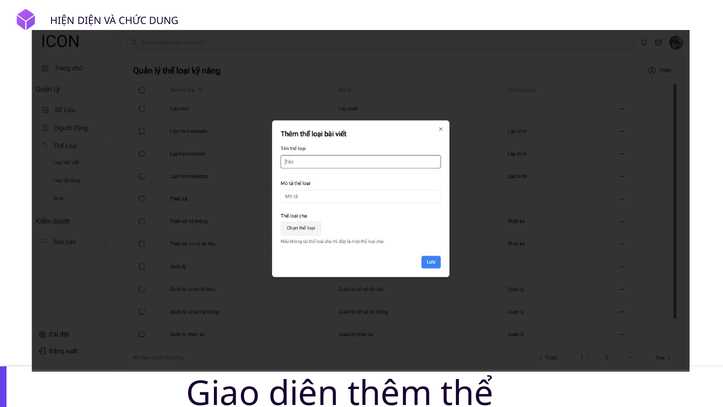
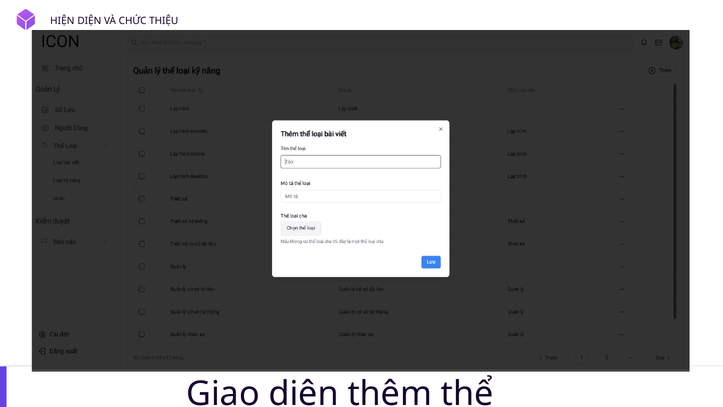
DUNG: DUNG -> THIỆU
